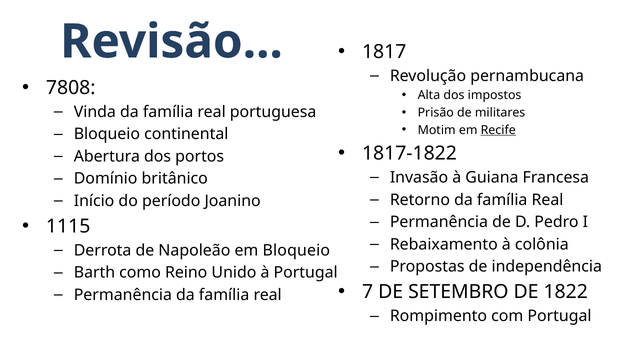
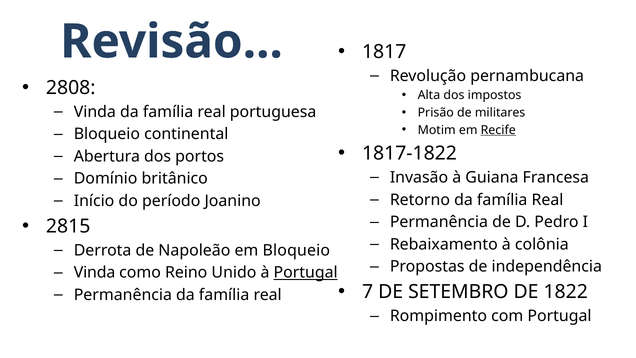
7808: 7808 -> 2808
1115: 1115 -> 2815
Barth at (94, 273): Barth -> Vinda
Portugal at (306, 273) underline: none -> present
